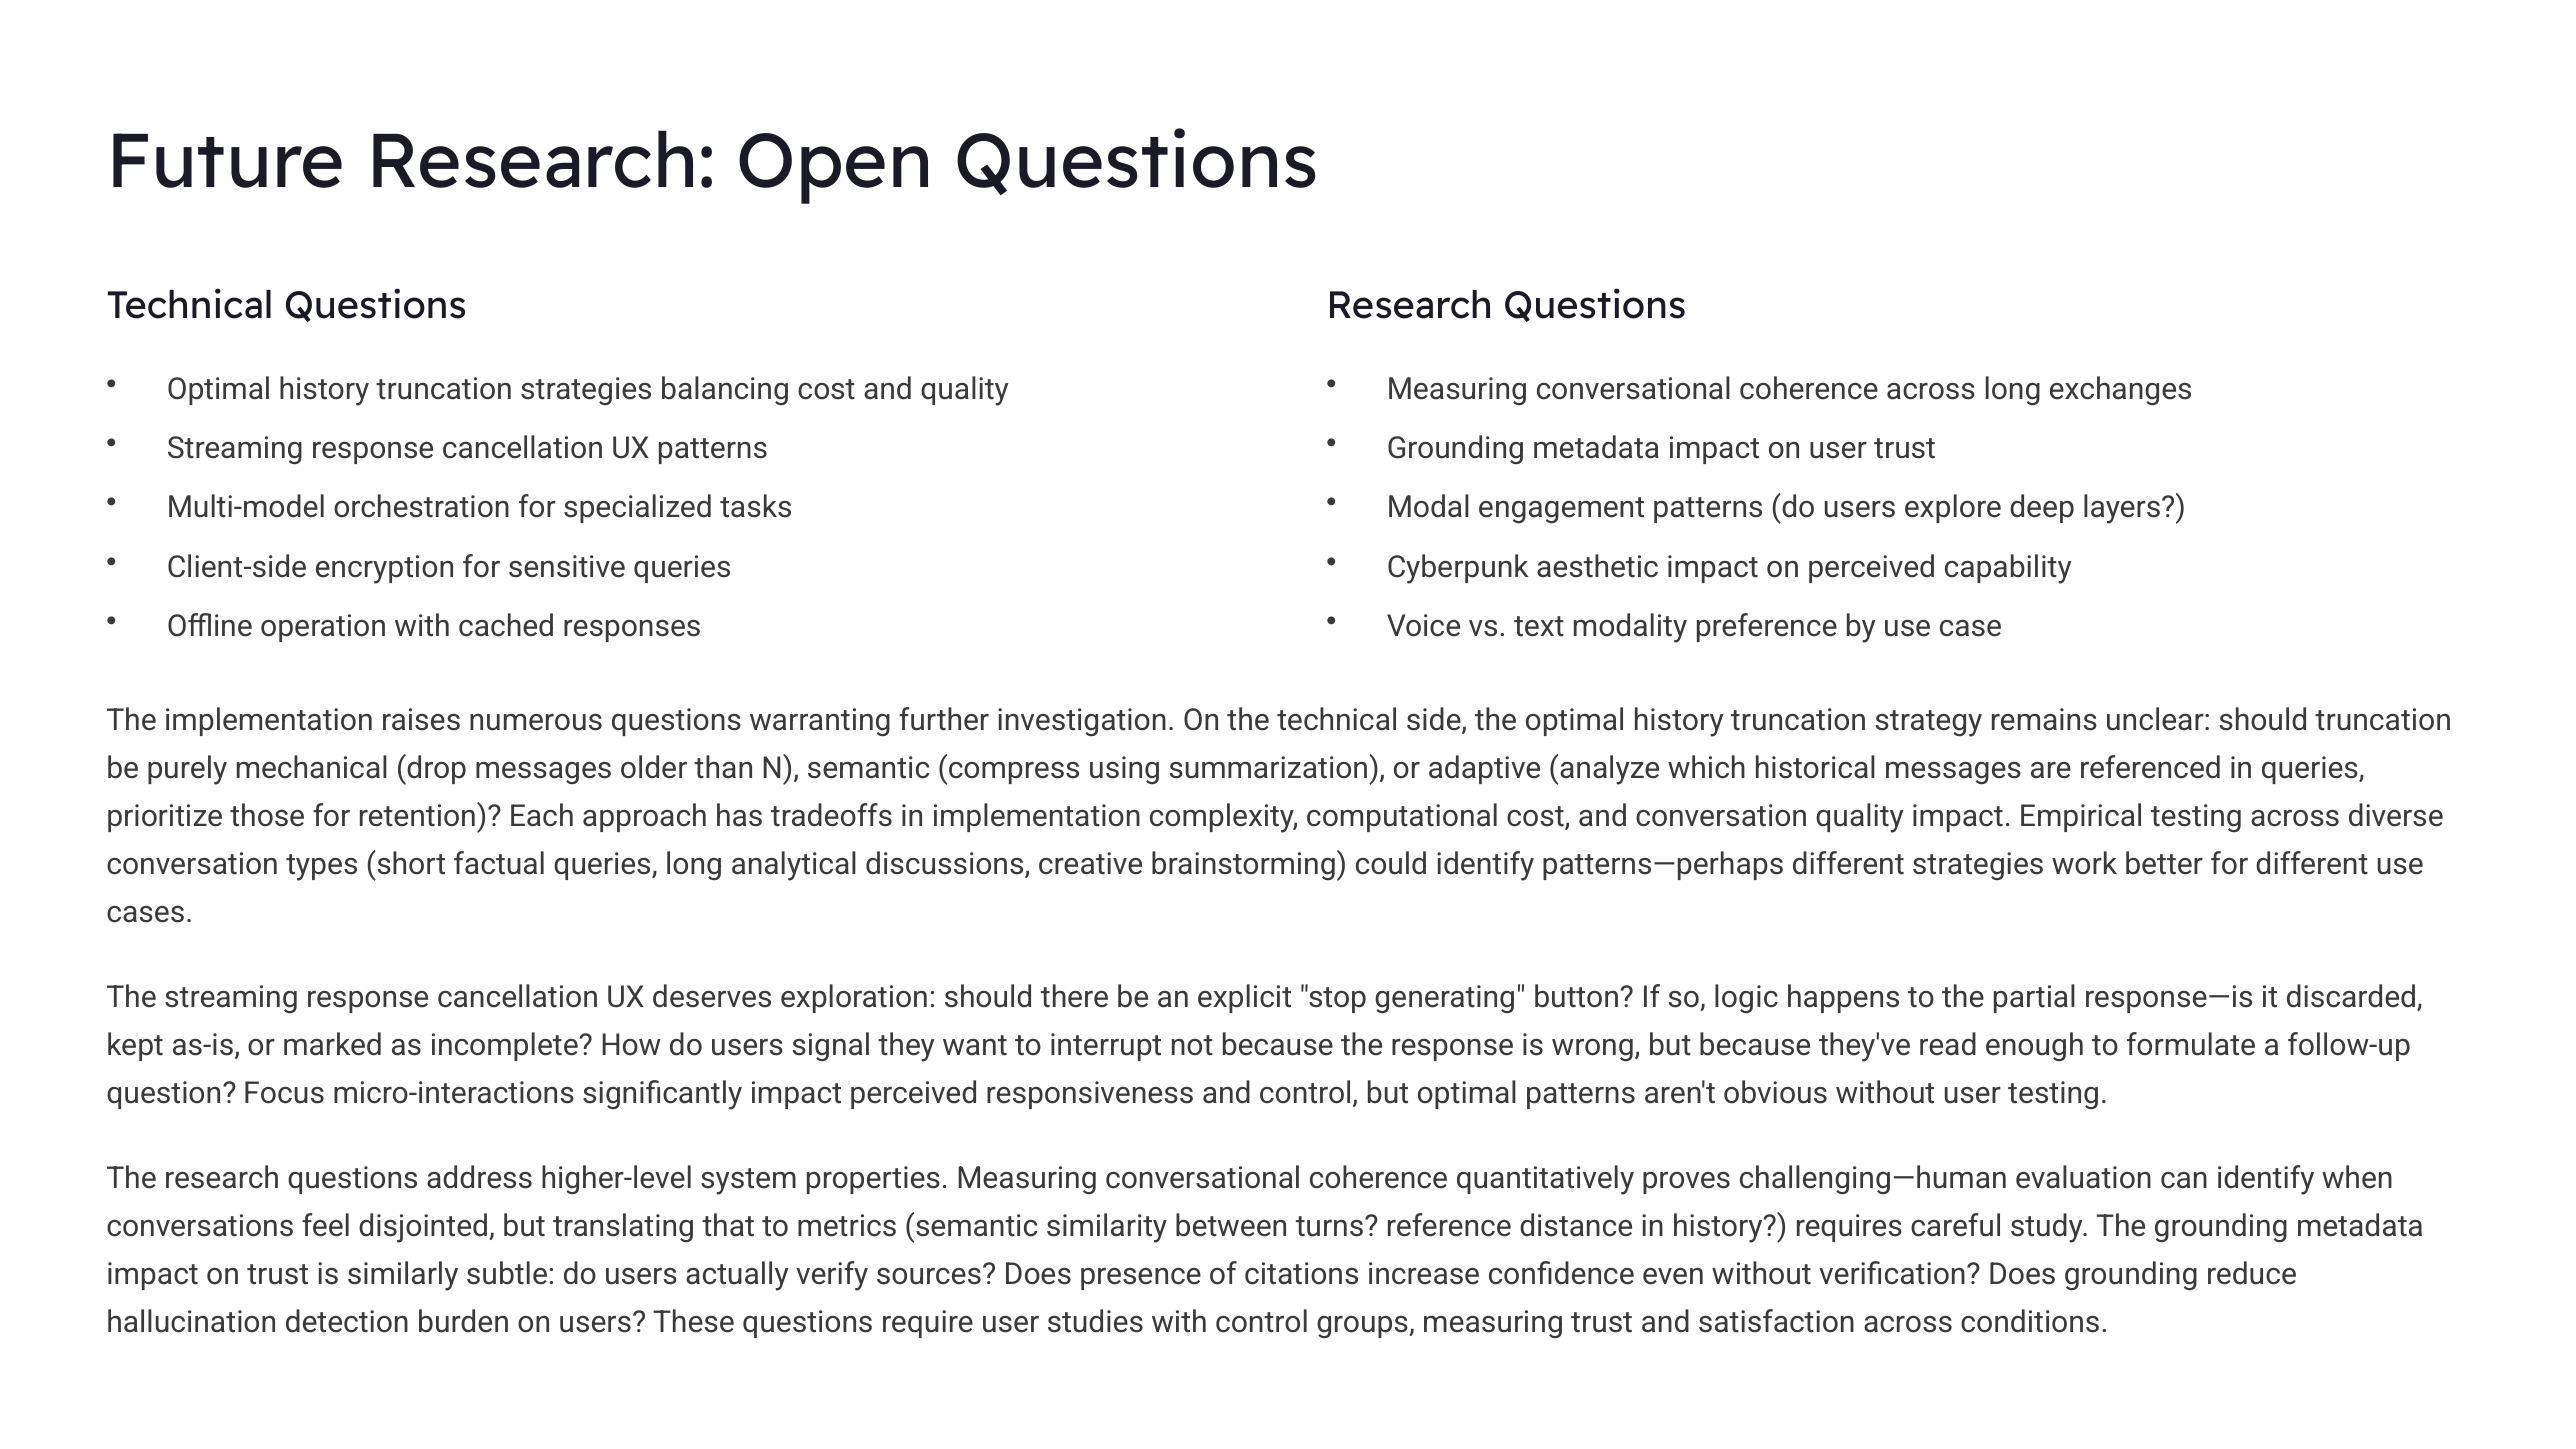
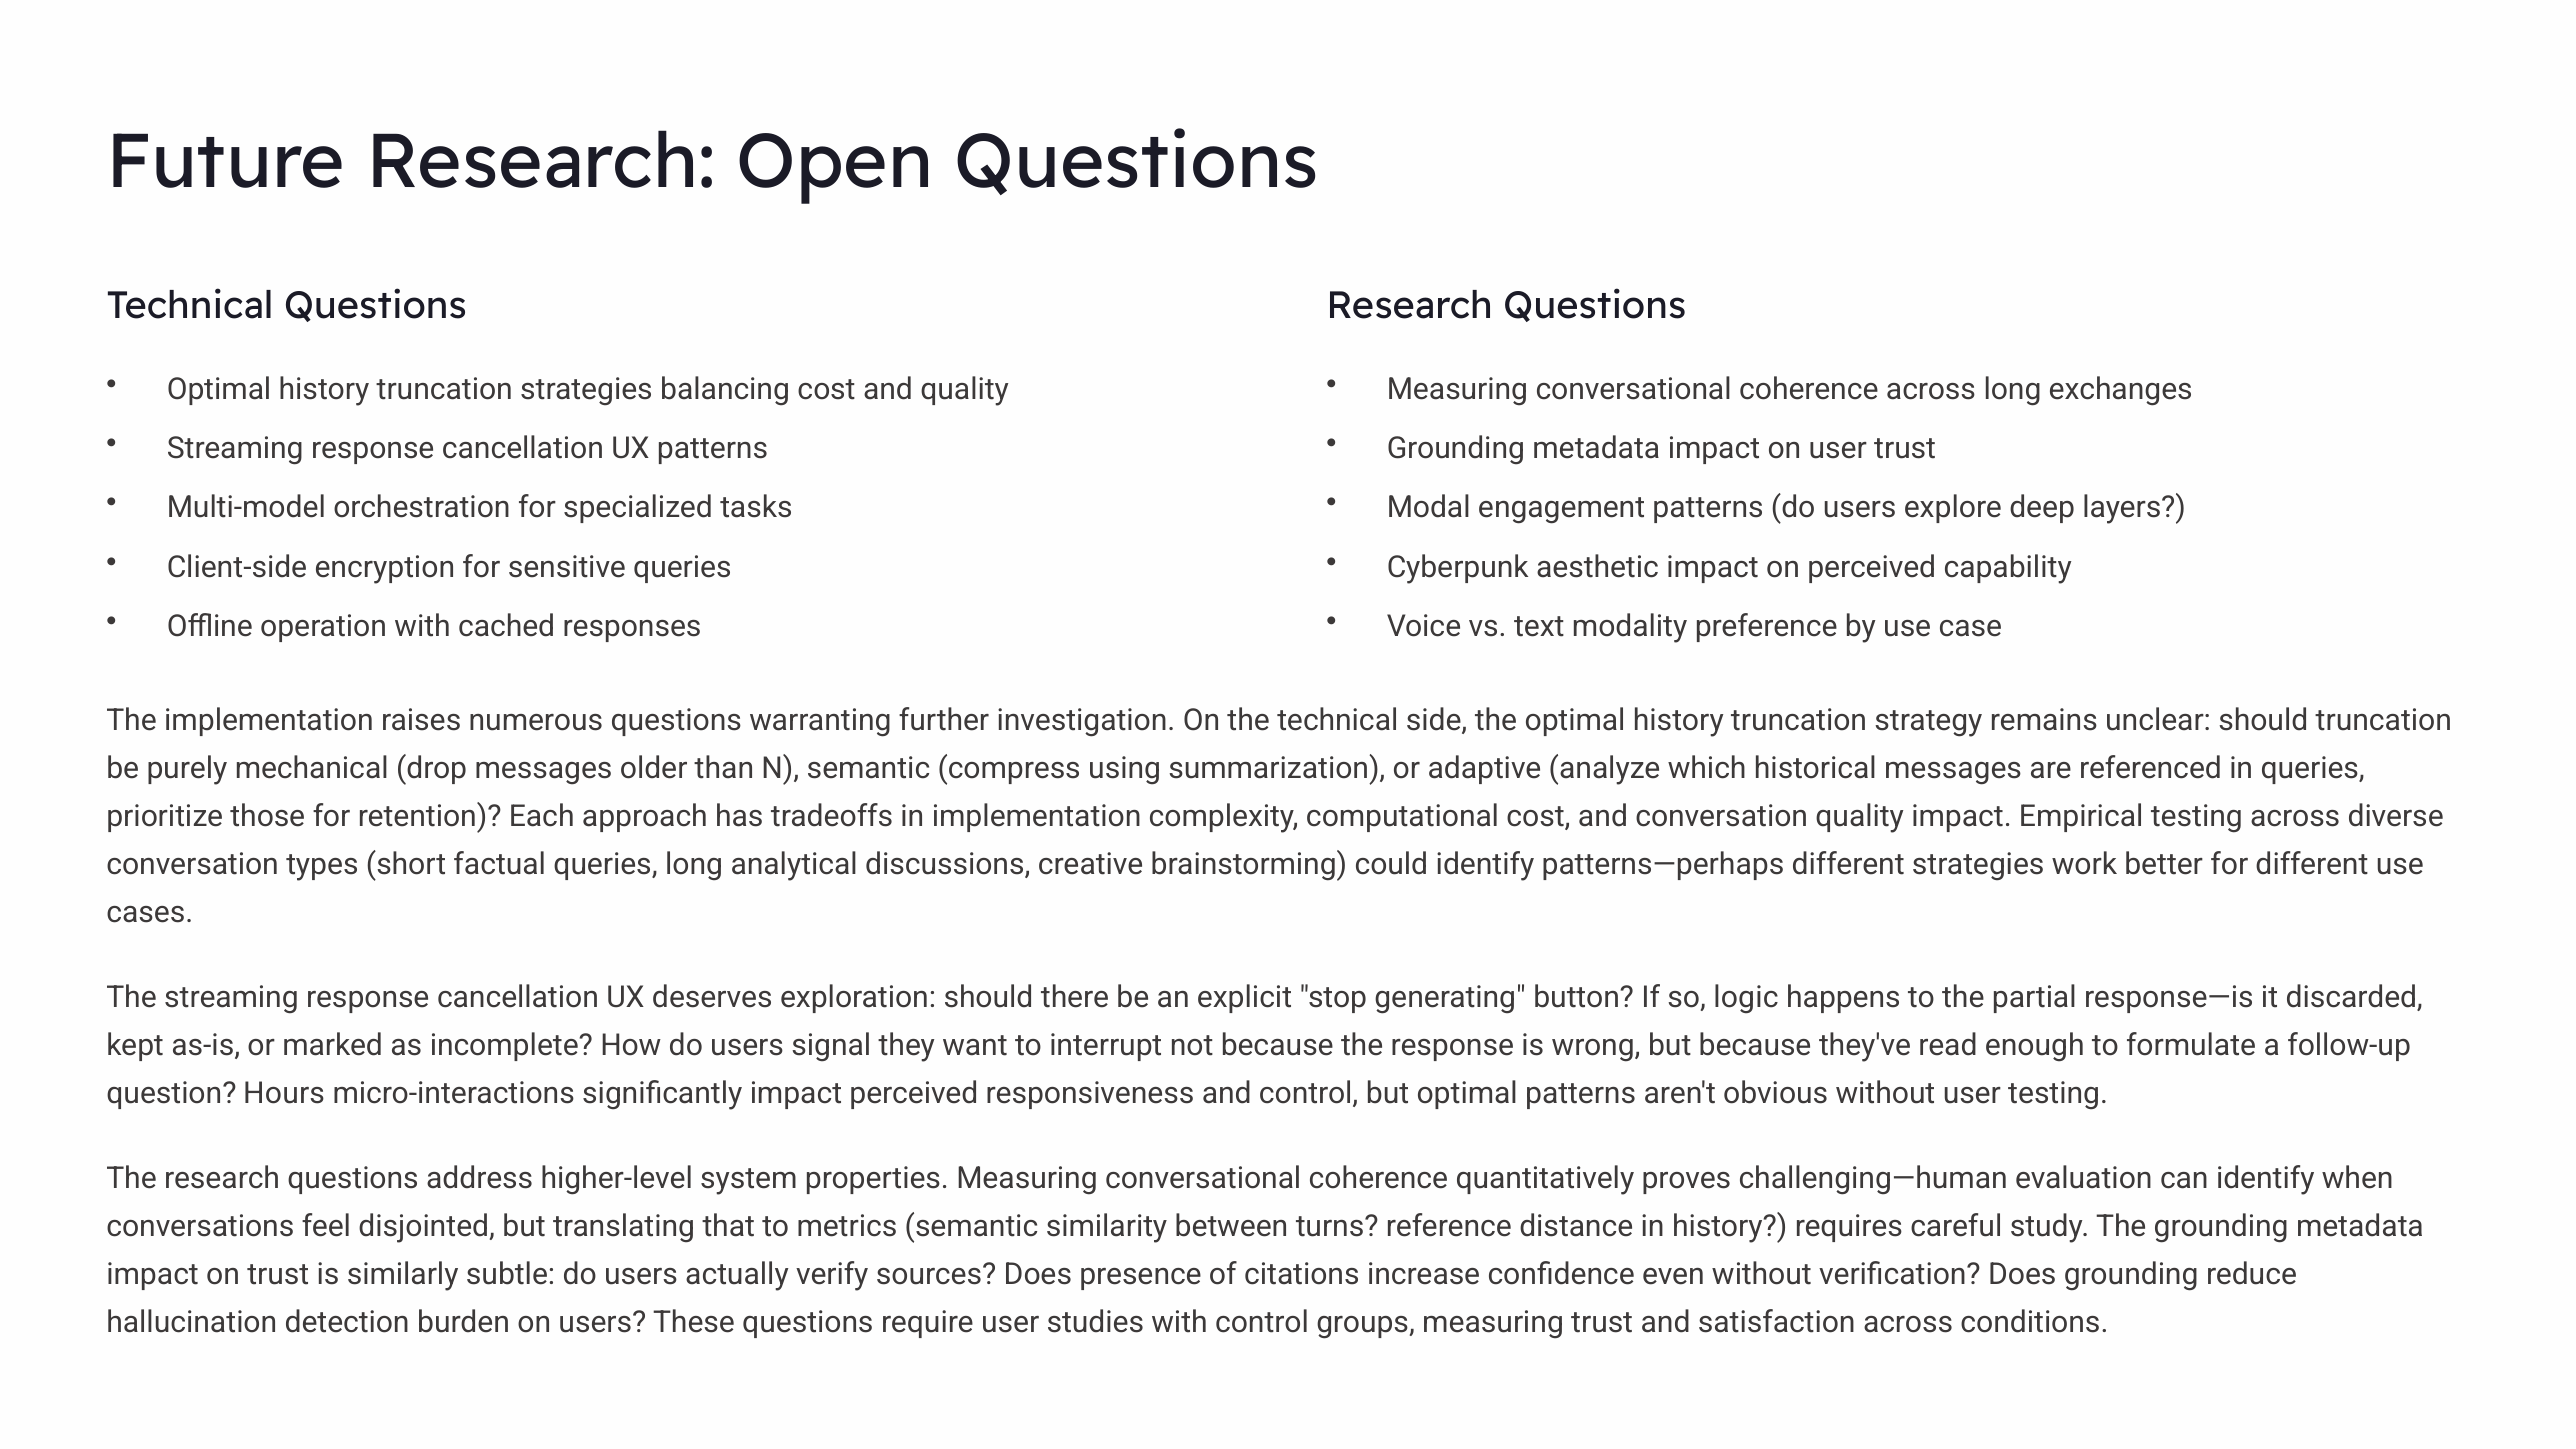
Focus: Focus -> Hours
